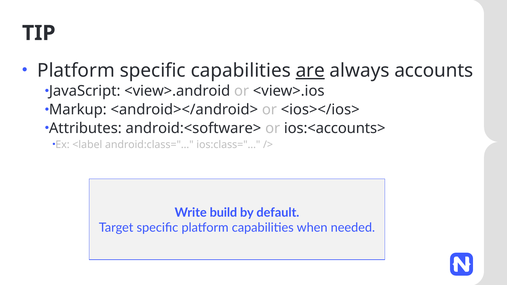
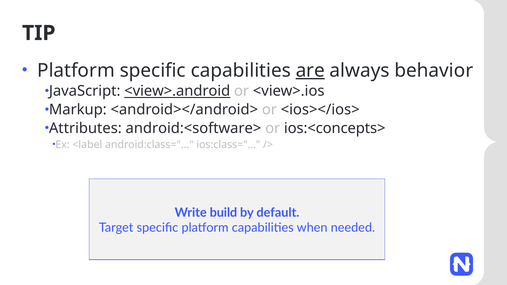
accounts: accounts -> behavior
<view>.android underline: none -> present
ios:<accounts>: ios:<accounts> -> ios:<concepts>
